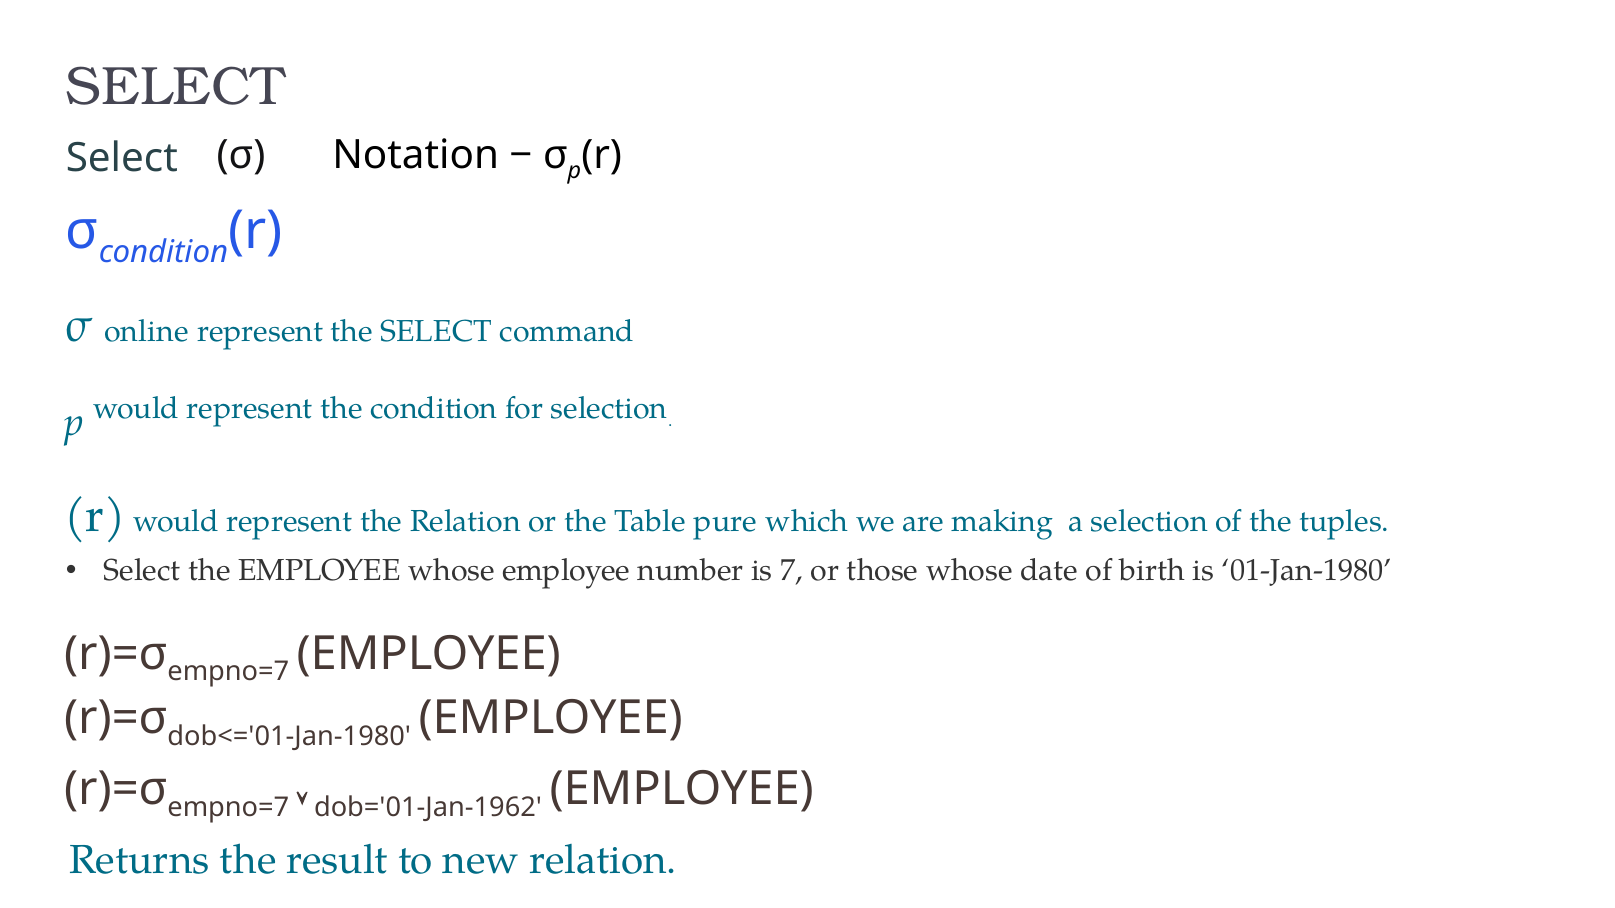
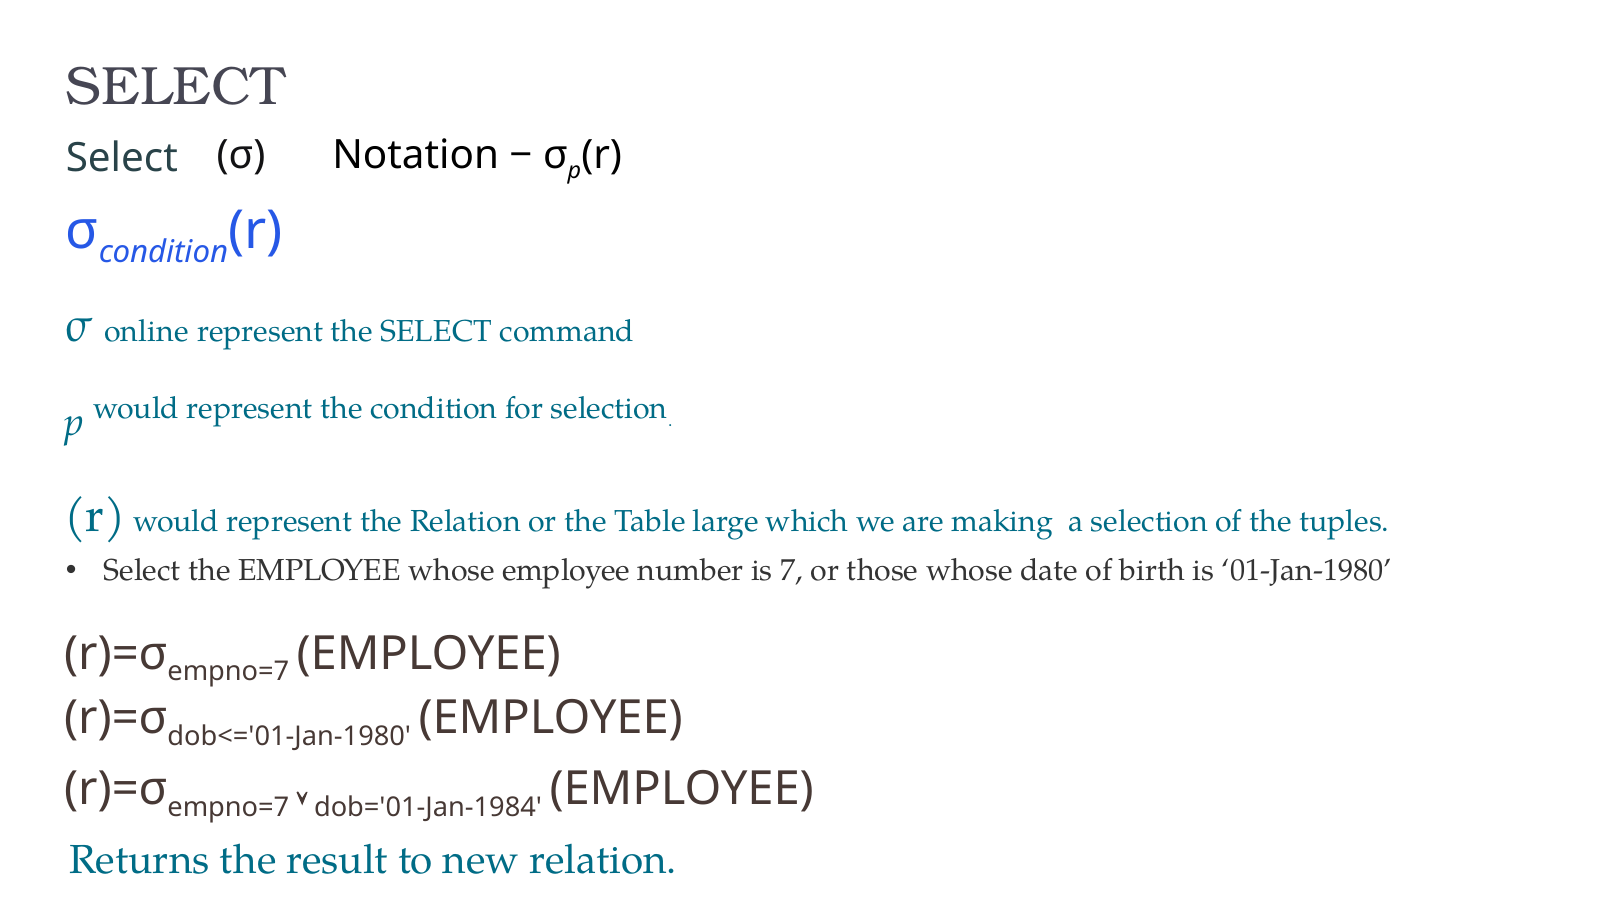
pure: pure -> large
dob='01-Jan-1962: dob='01-Jan-1962 -> dob='01-Jan-1984
